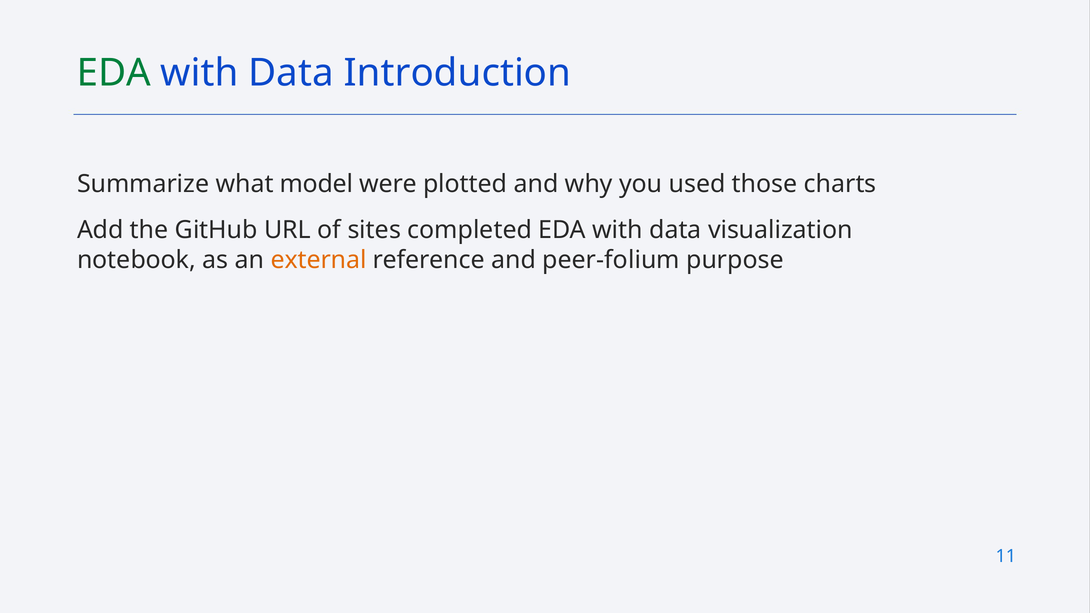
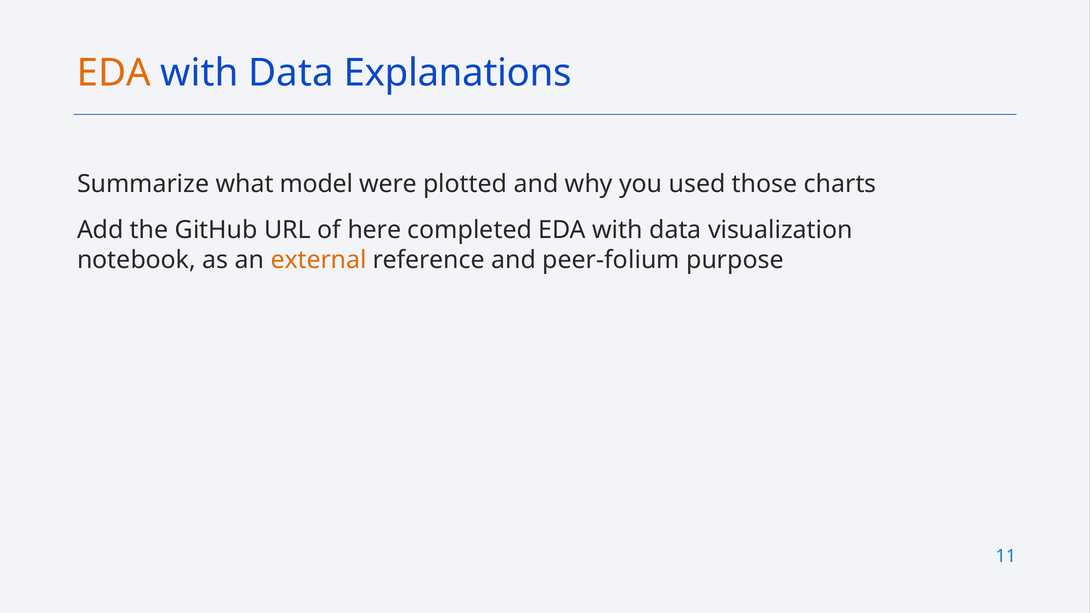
EDA at (114, 73) colour: green -> orange
Introduction: Introduction -> Explanations
sites: sites -> here
